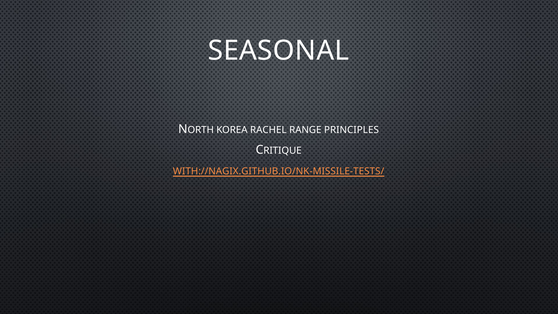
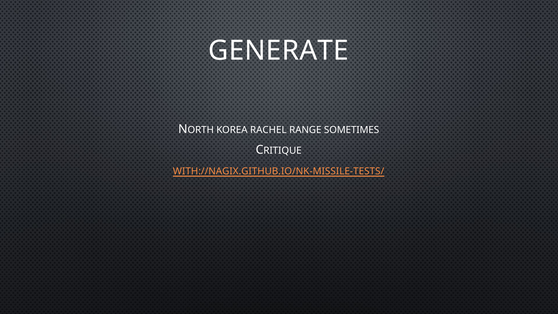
SEASONAL: SEASONAL -> GENERATE
PRINCIPLES: PRINCIPLES -> SOMETIMES
